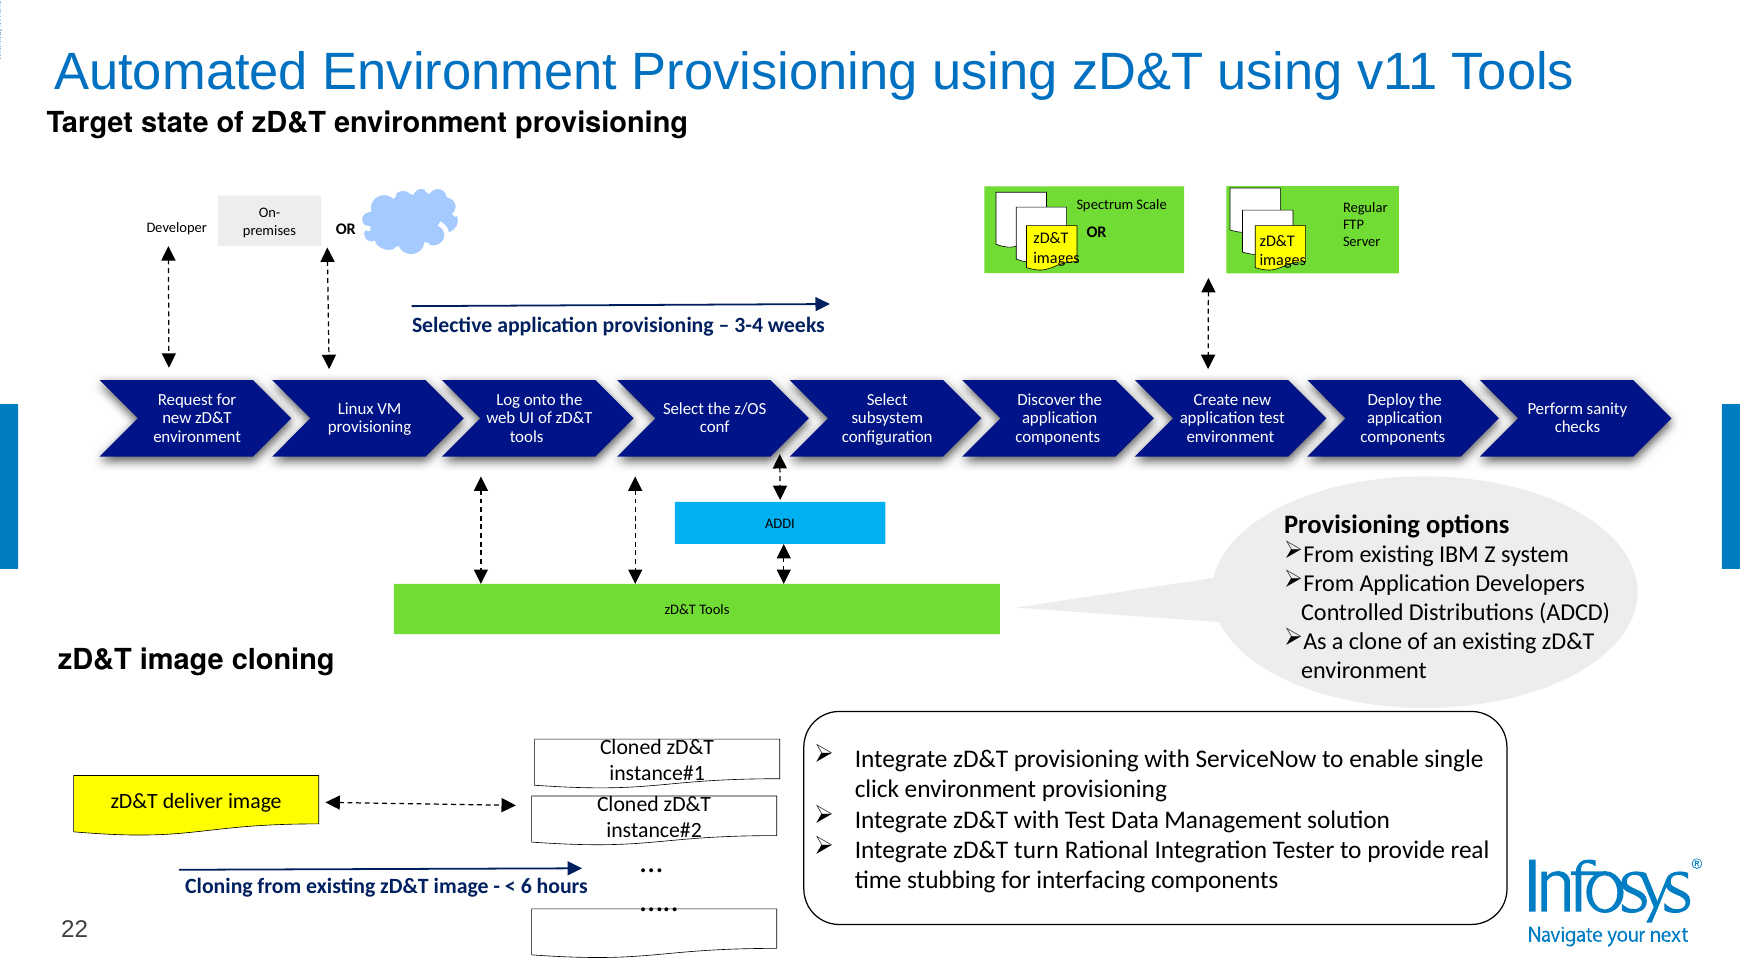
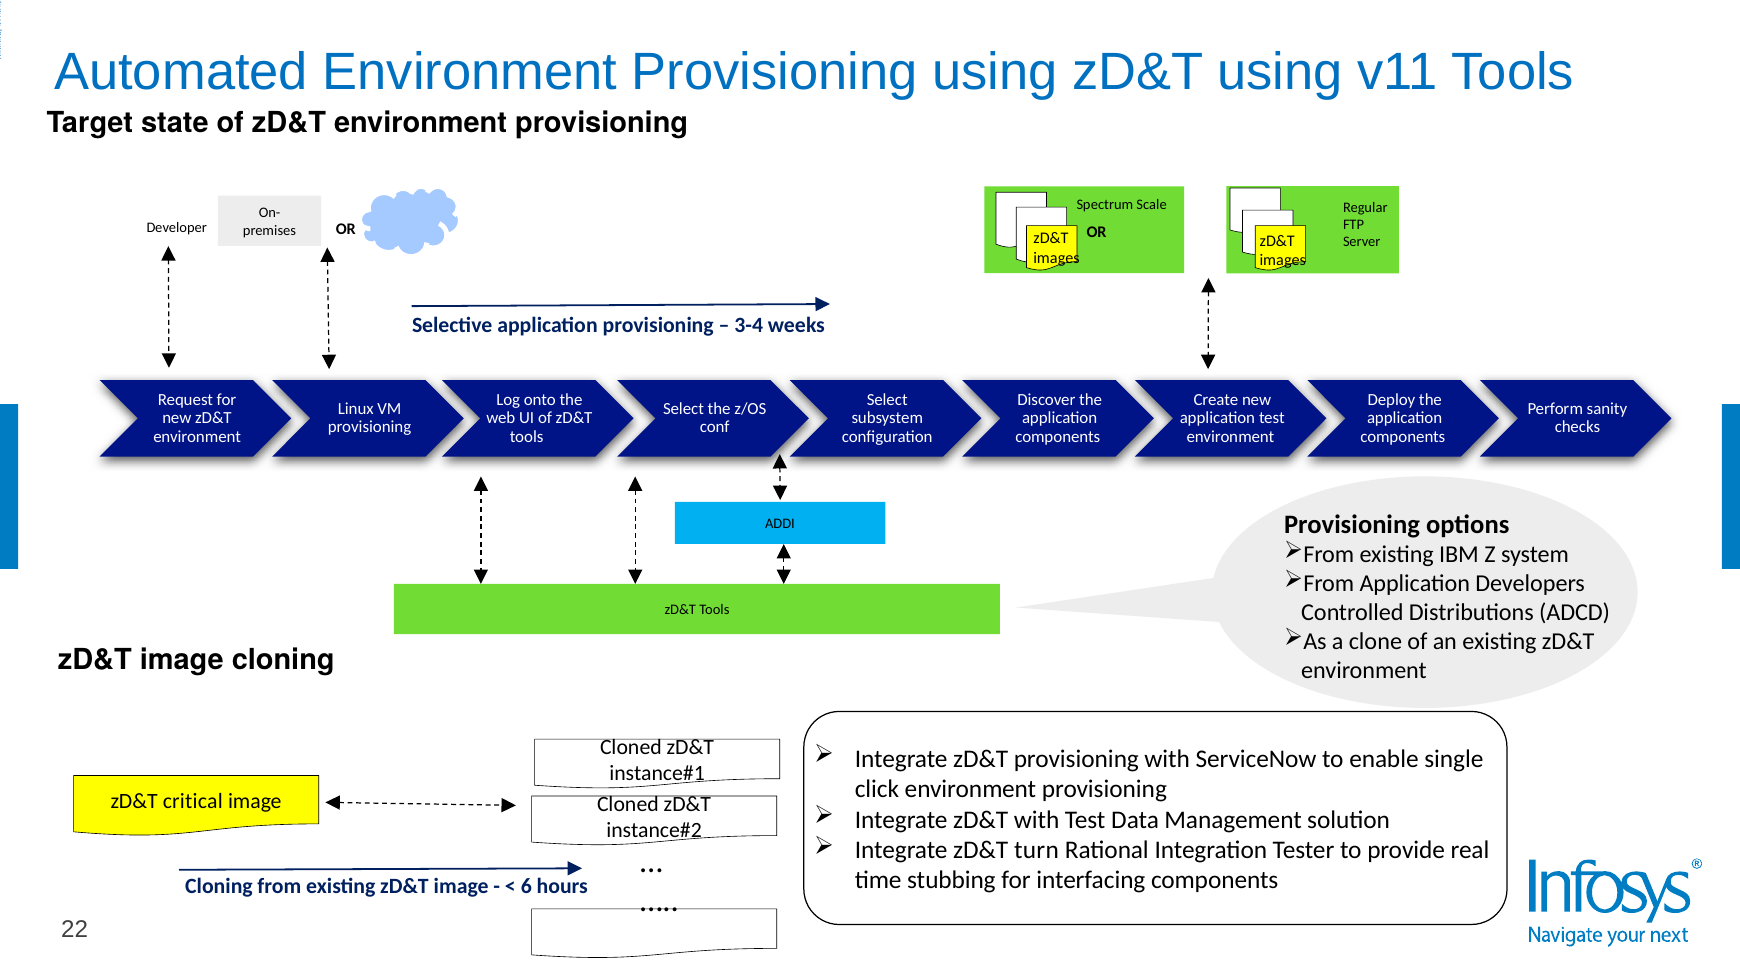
deliver: deliver -> critical
